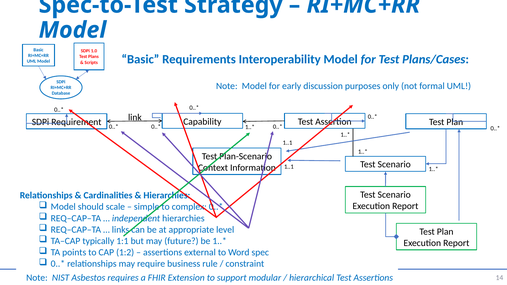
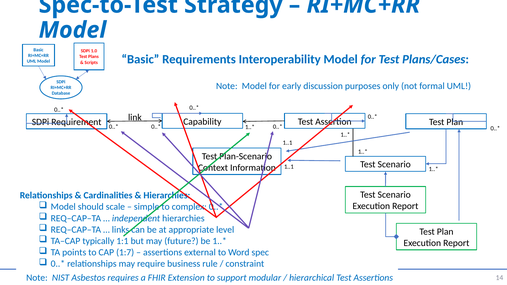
1:2: 1:2 -> 1:7
